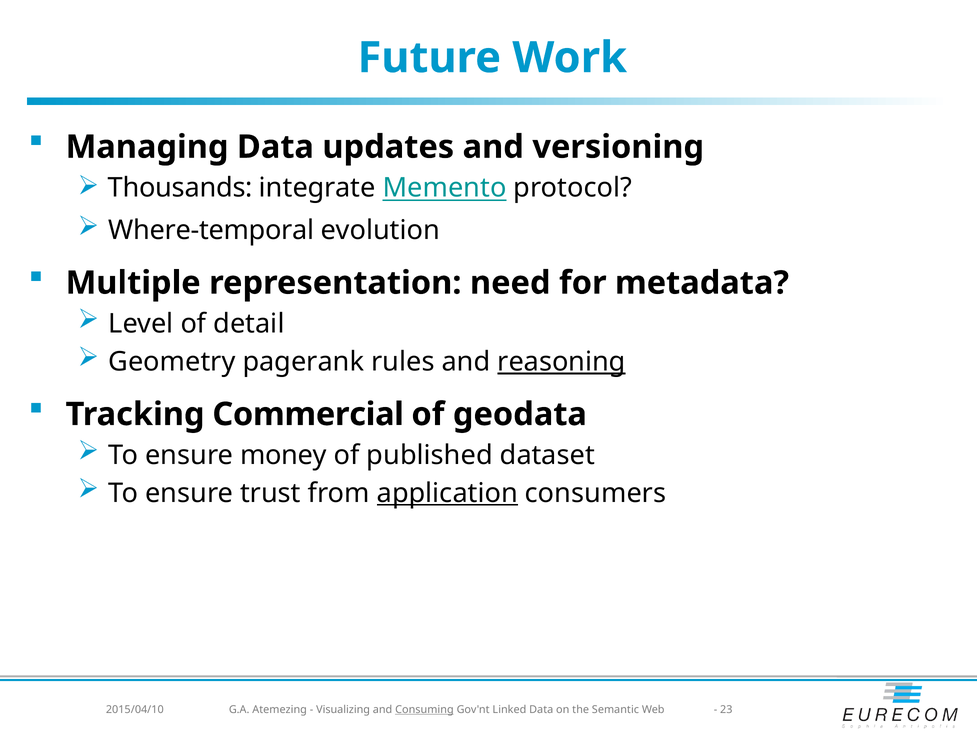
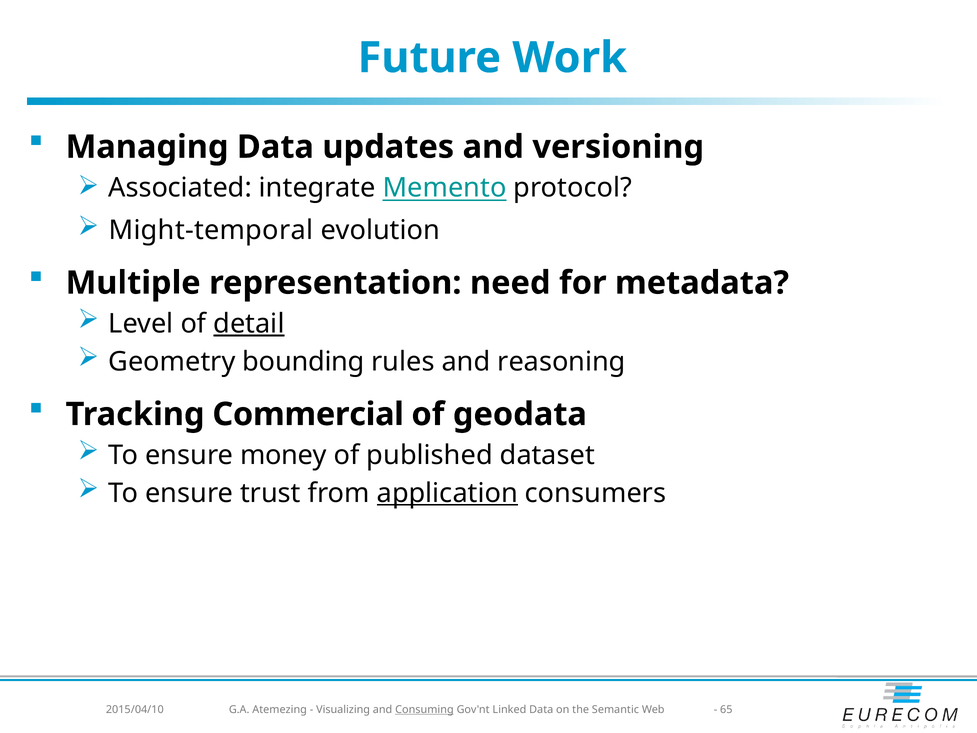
Thousands: Thousands -> Associated
Where-temporal: Where-temporal -> Might-temporal
detail underline: none -> present
pagerank: pagerank -> bounding
reasoning underline: present -> none
23: 23 -> 65
